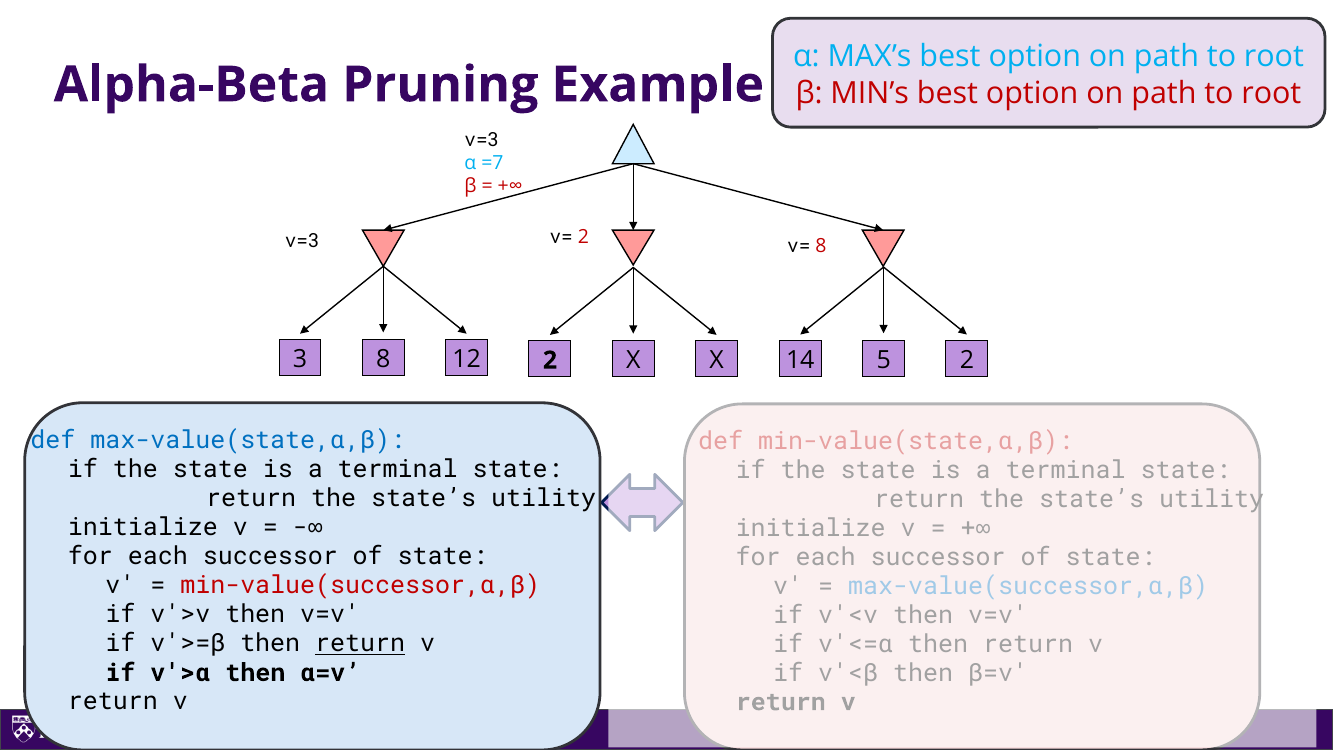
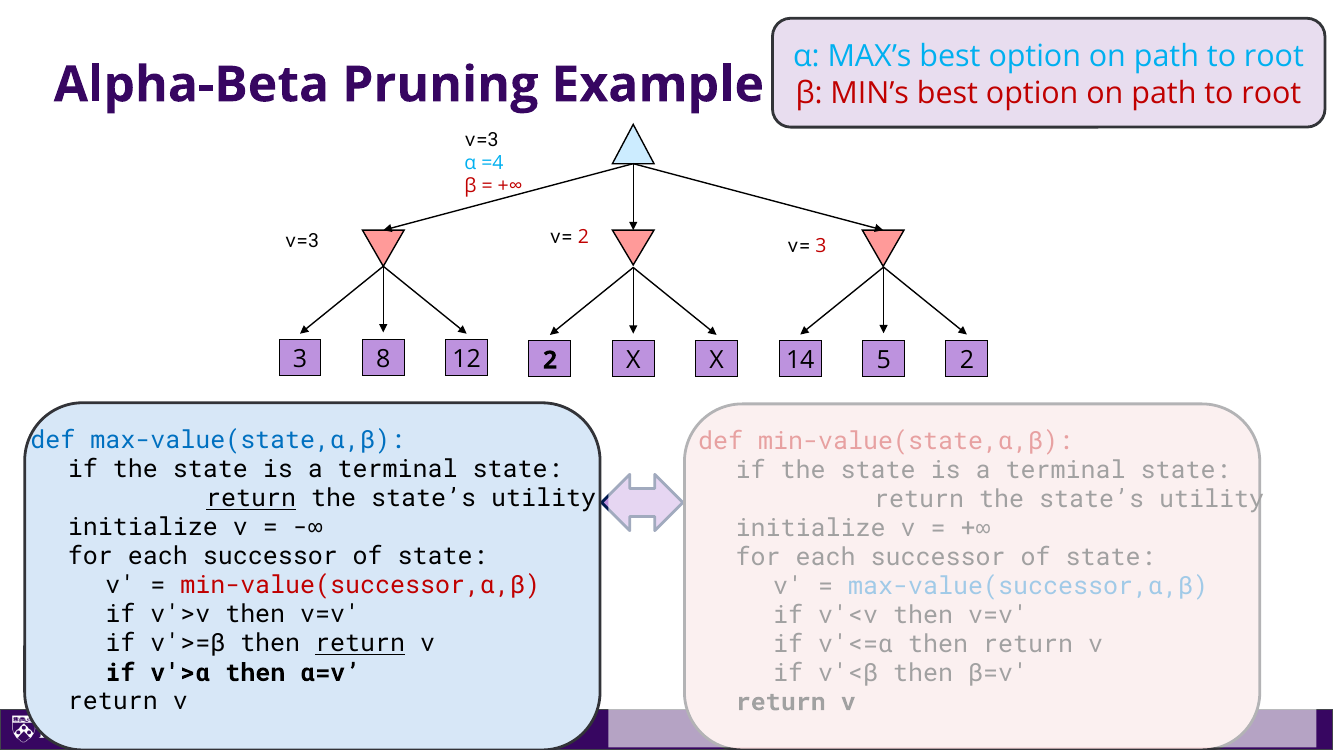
=7: =7 -> =4
v= 8: 8 -> 3
return at (251, 498) underline: none -> present
